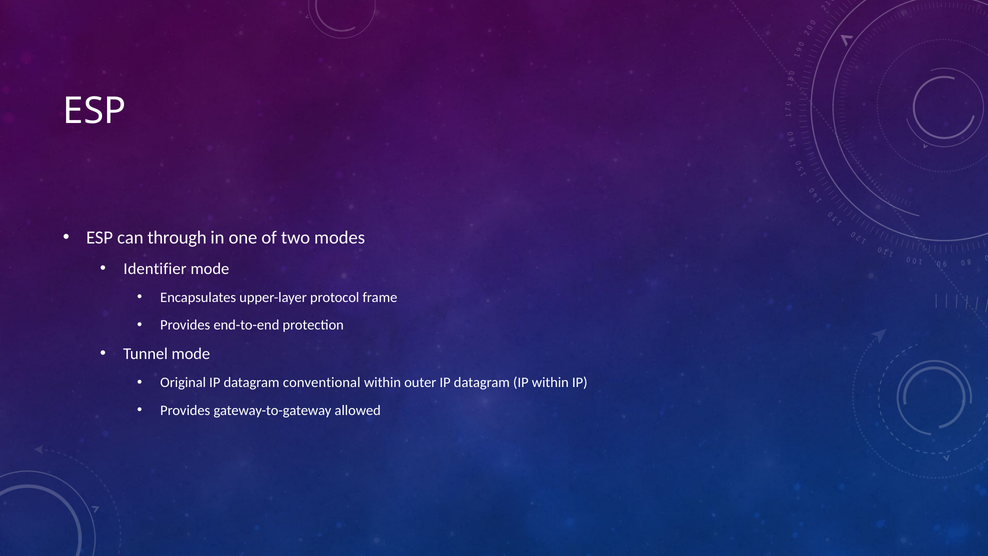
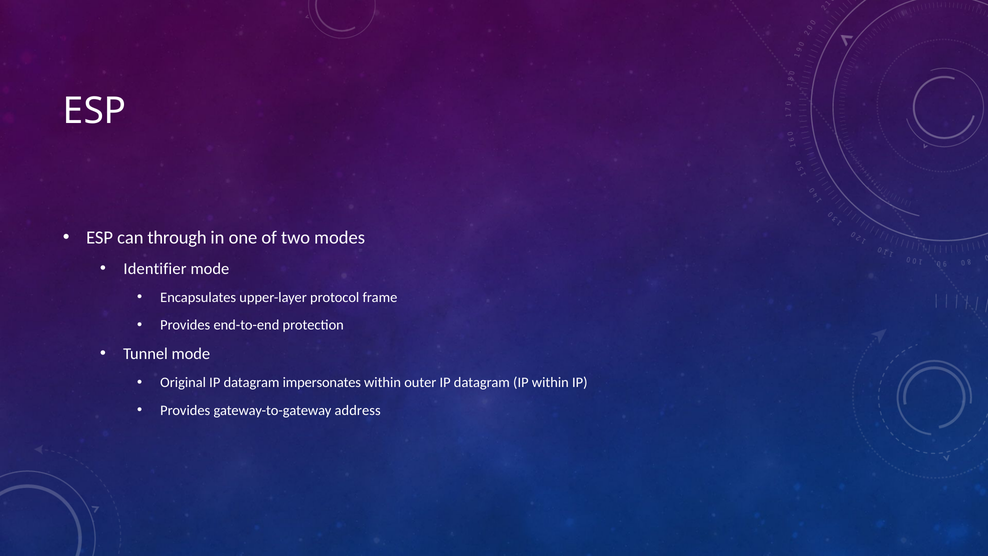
conventional: conventional -> impersonates
allowed: allowed -> address
